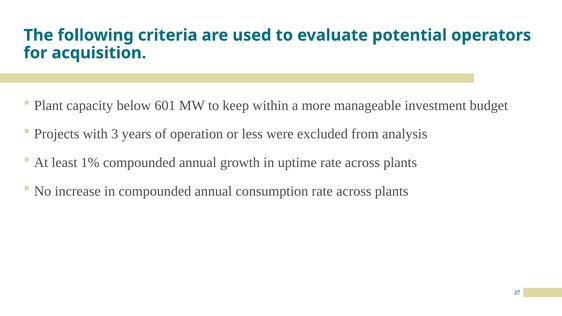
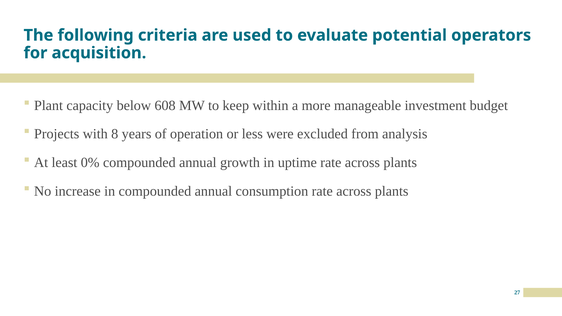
601: 601 -> 608
3: 3 -> 8
1%: 1% -> 0%
